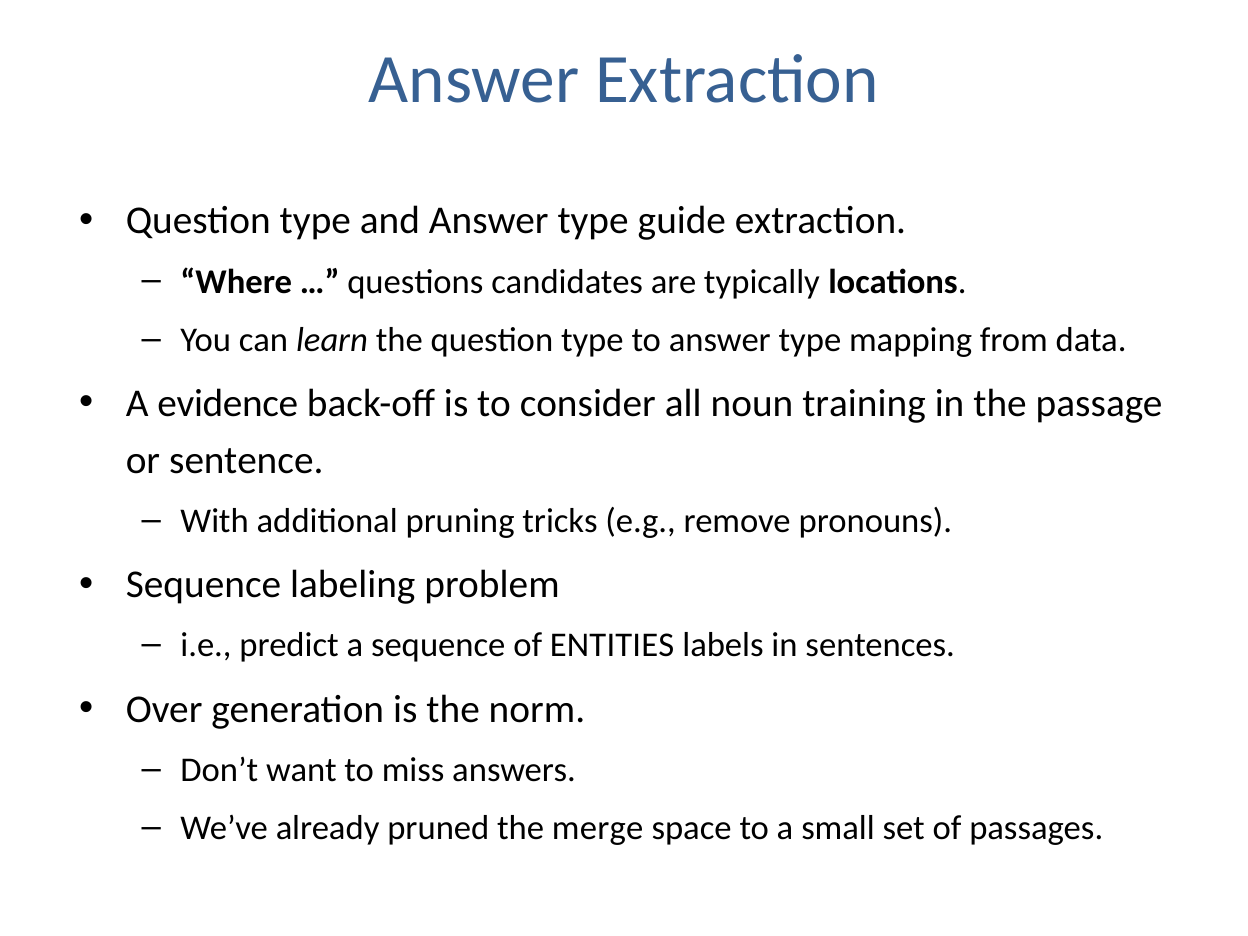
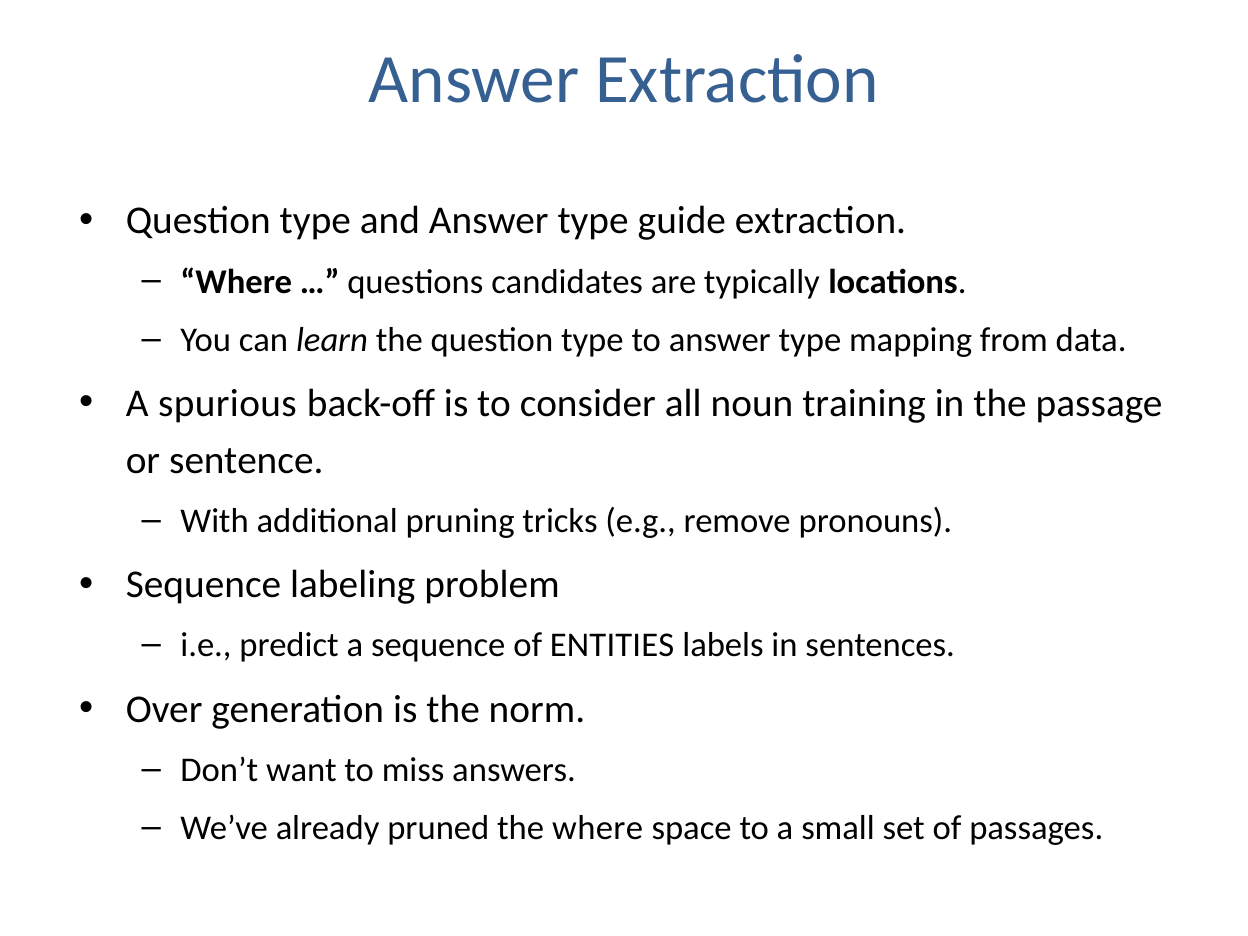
evidence: evidence -> spurious
the merge: merge -> where
